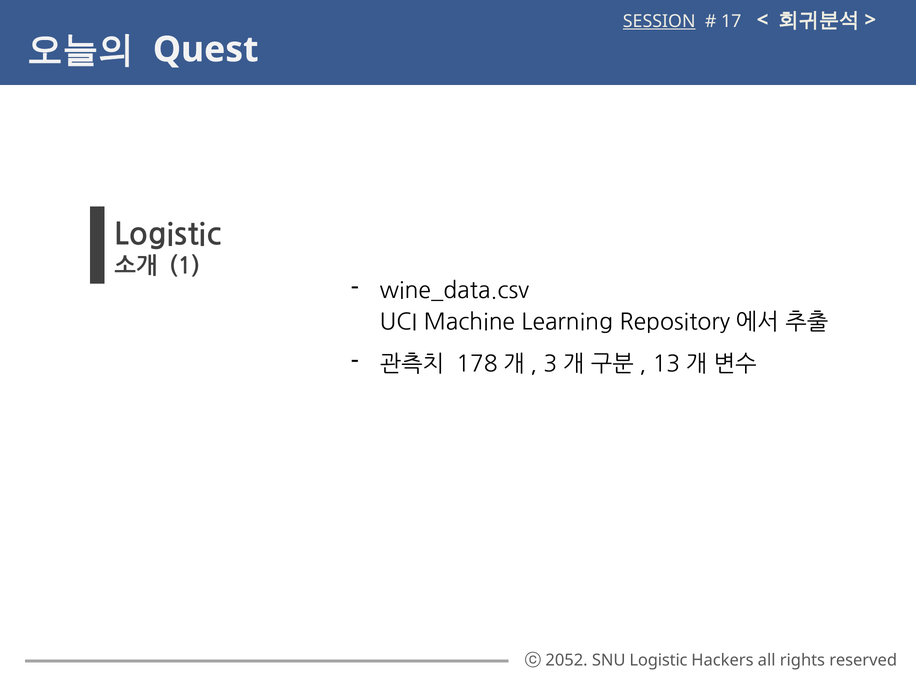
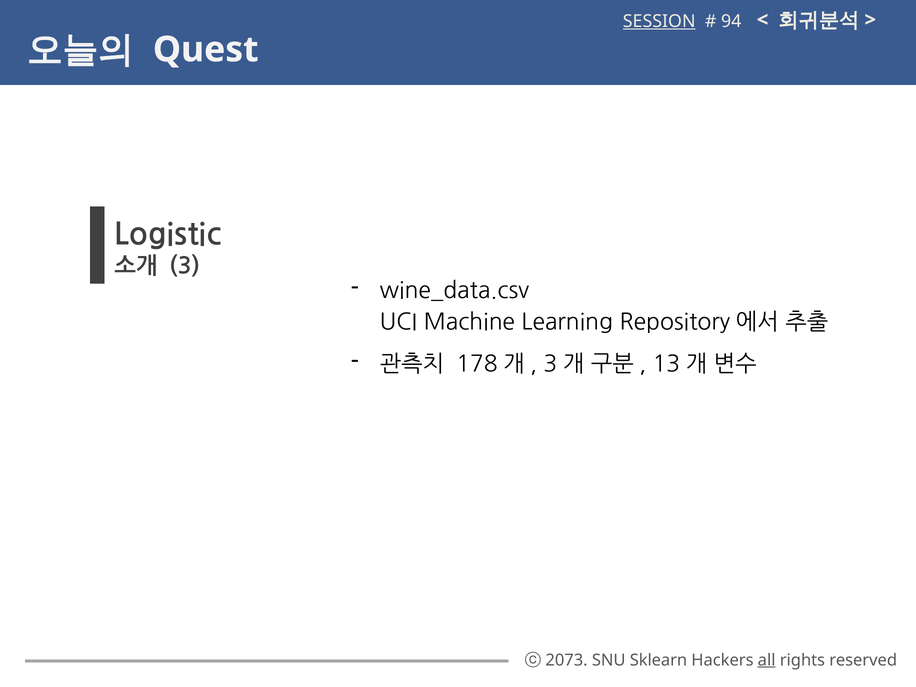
17: 17 -> 94
1: 1 -> 3
2052: 2052 -> 2073
SNU Logistic: Logistic -> Sklearn
all underline: none -> present
